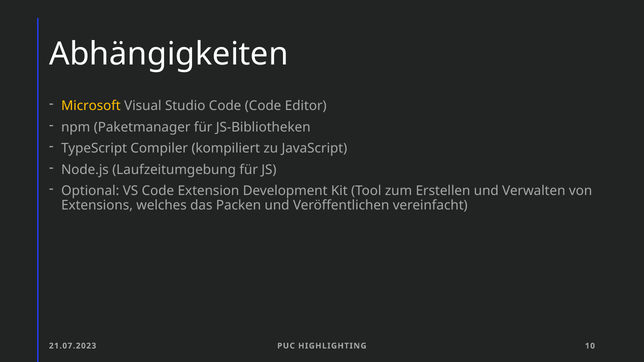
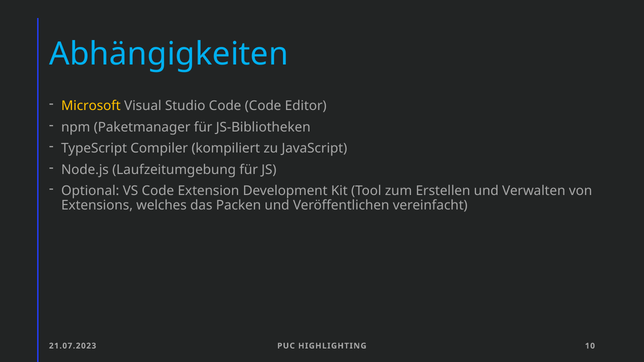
Abhängigkeiten colour: white -> light blue
